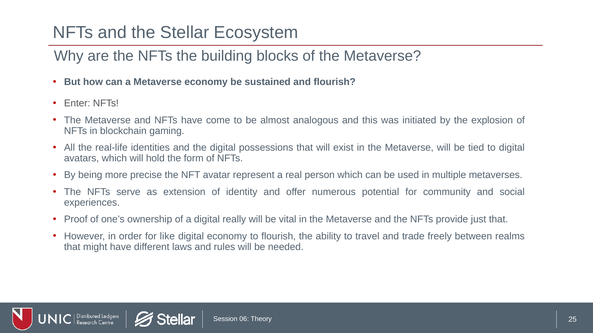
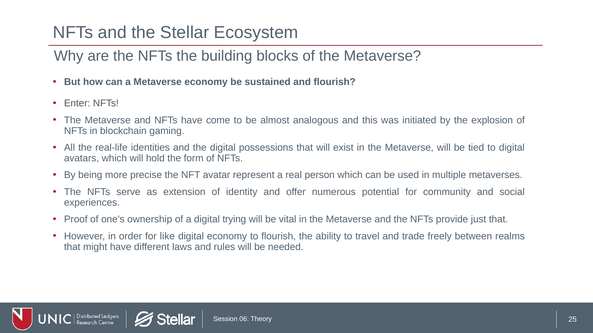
really: really -> trying
